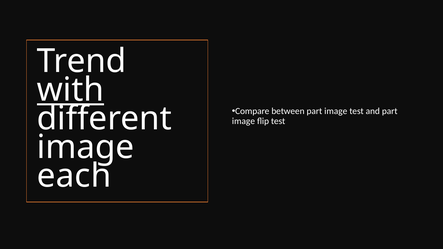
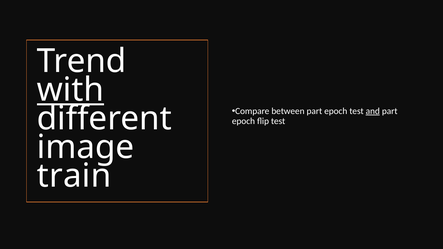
between part image: image -> epoch
and underline: none -> present
image at (243, 121): image -> epoch
each: each -> train
